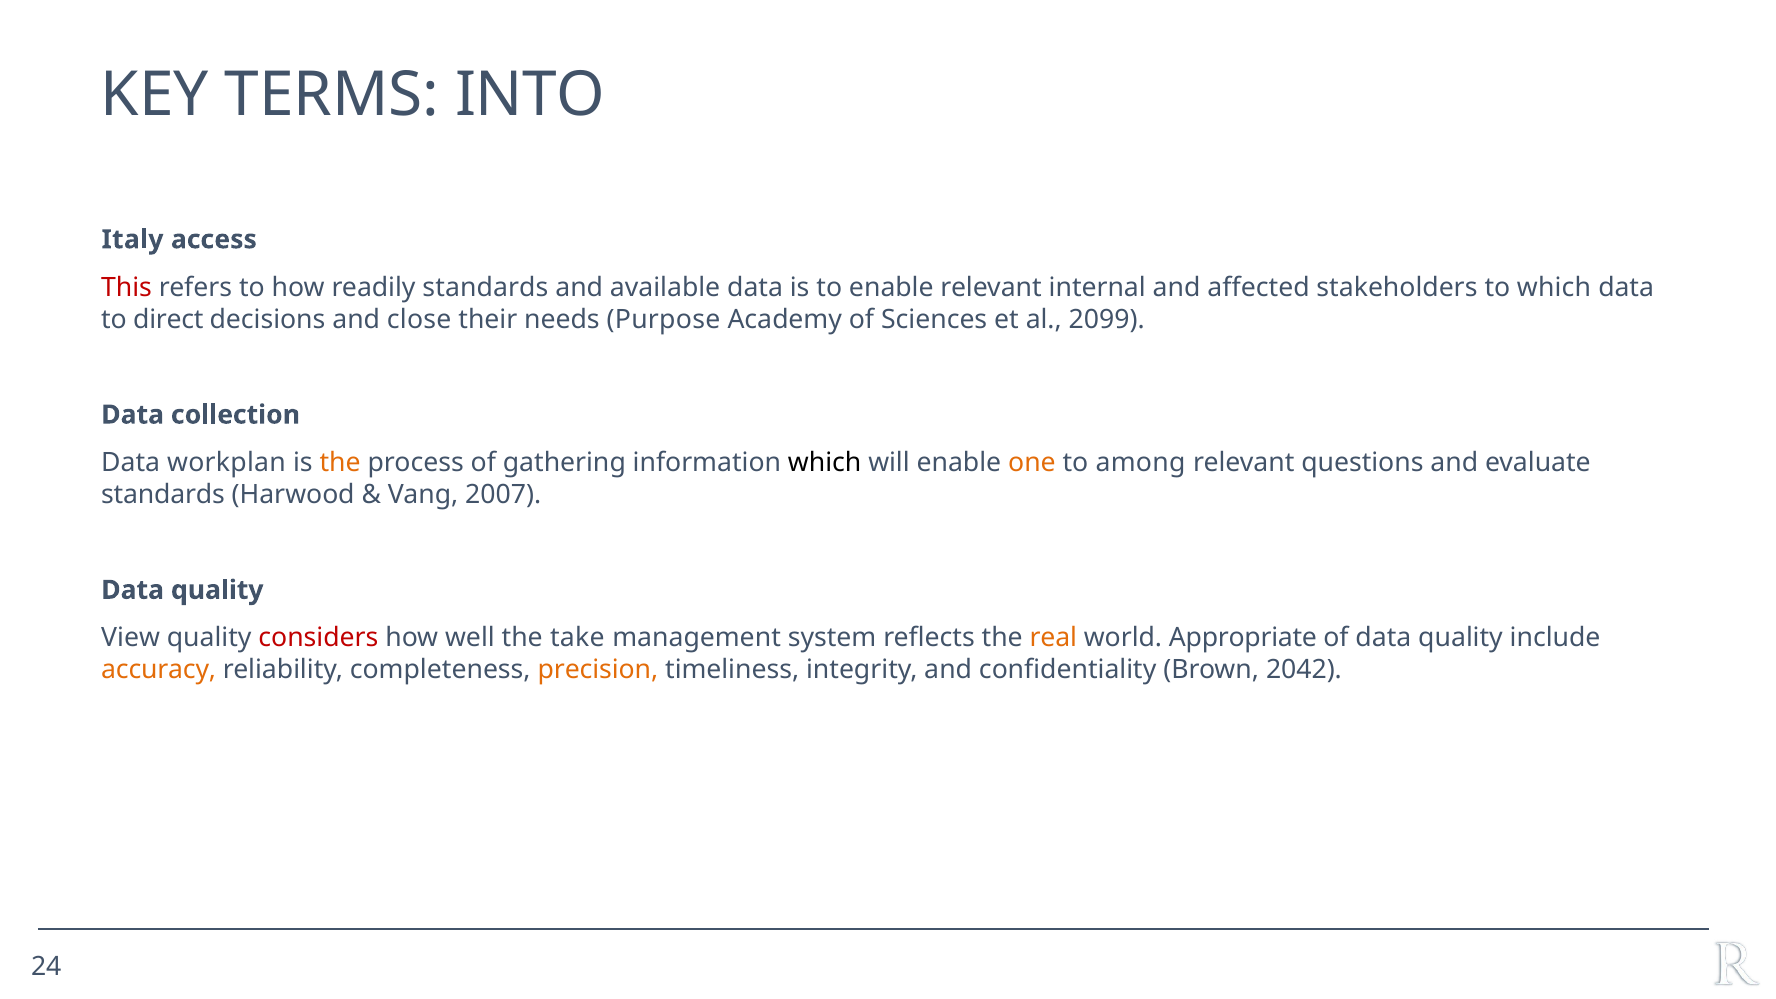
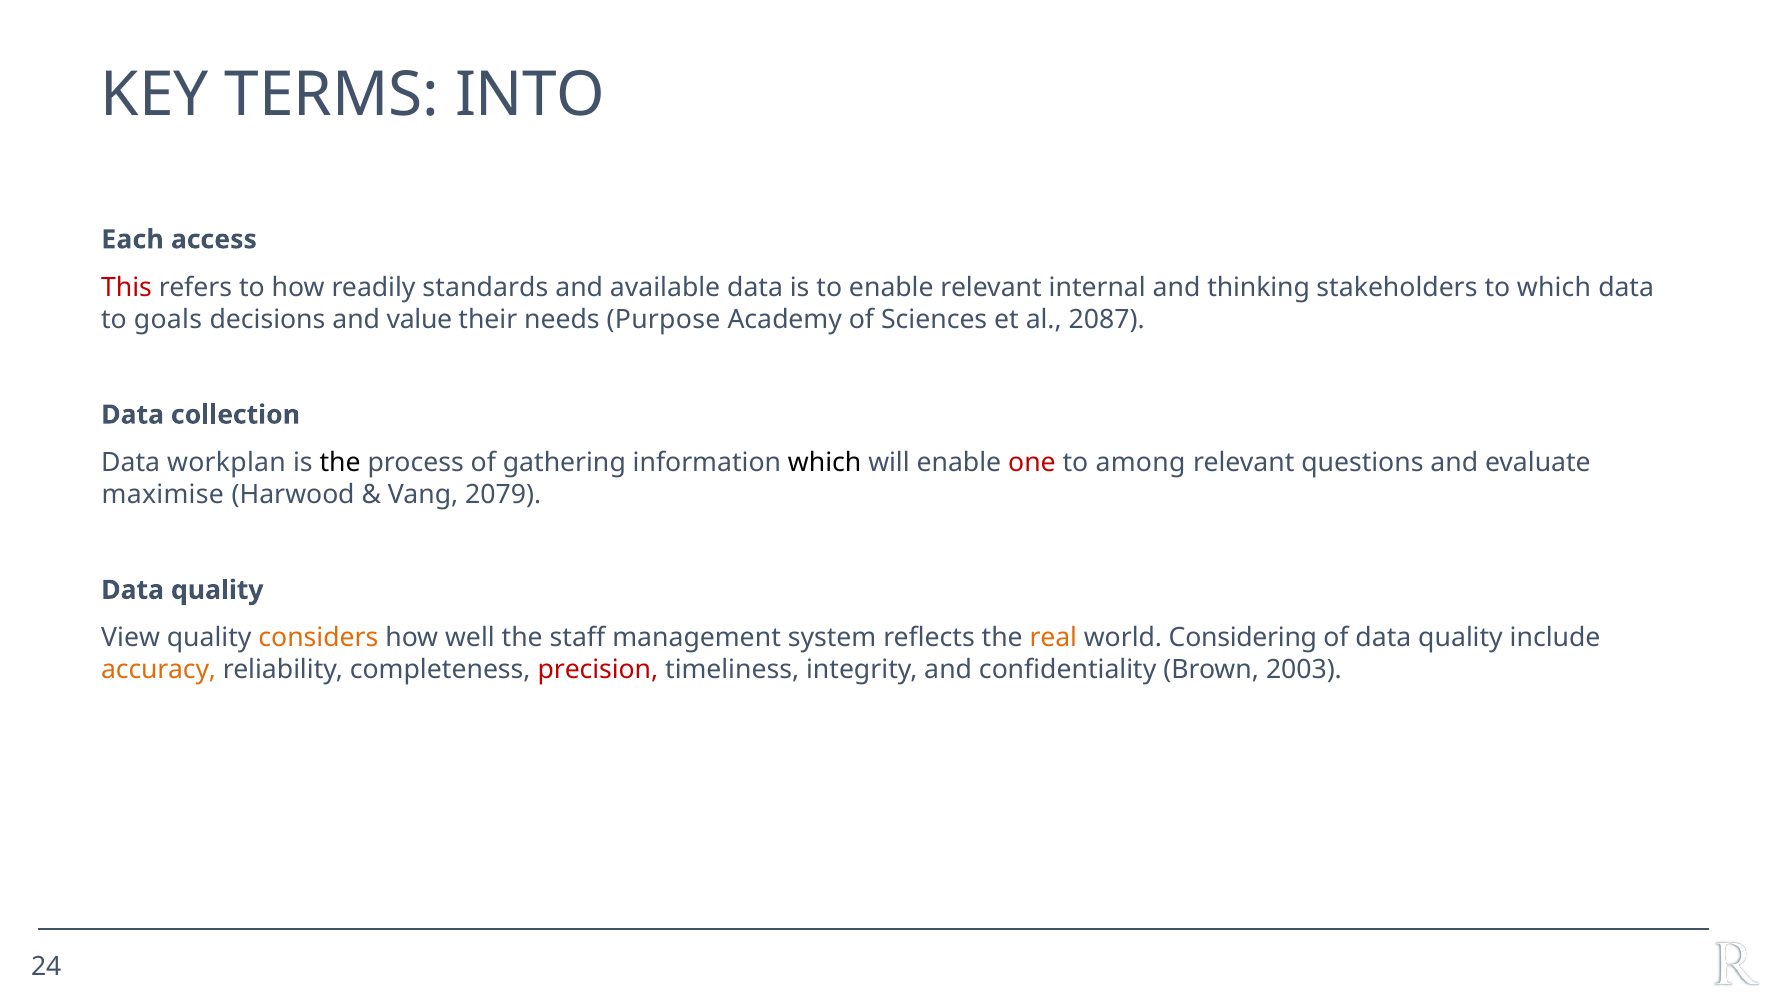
Italy: Italy -> Each
affected: affected -> thinking
direct: direct -> goals
close: close -> value
2099: 2099 -> 2087
the at (340, 463) colour: orange -> black
one colour: orange -> red
standards at (163, 495): standards -> maximise
2007: 2007 -> 2079
considers colour: red -> orange
take: take -> staff
Appropriate: Appropriate -> Considering
precision colour: orange -> red
2042: 2042 -> 2003
